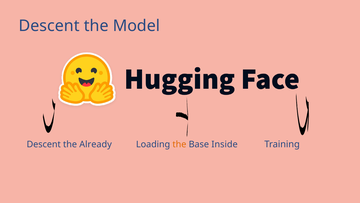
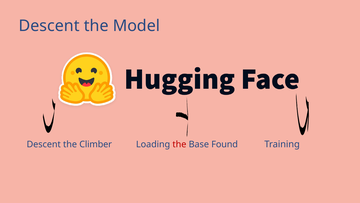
Already: Already -> Climber
the at (179, 144) colour: orange -> red
Inside: Inside -> Found
